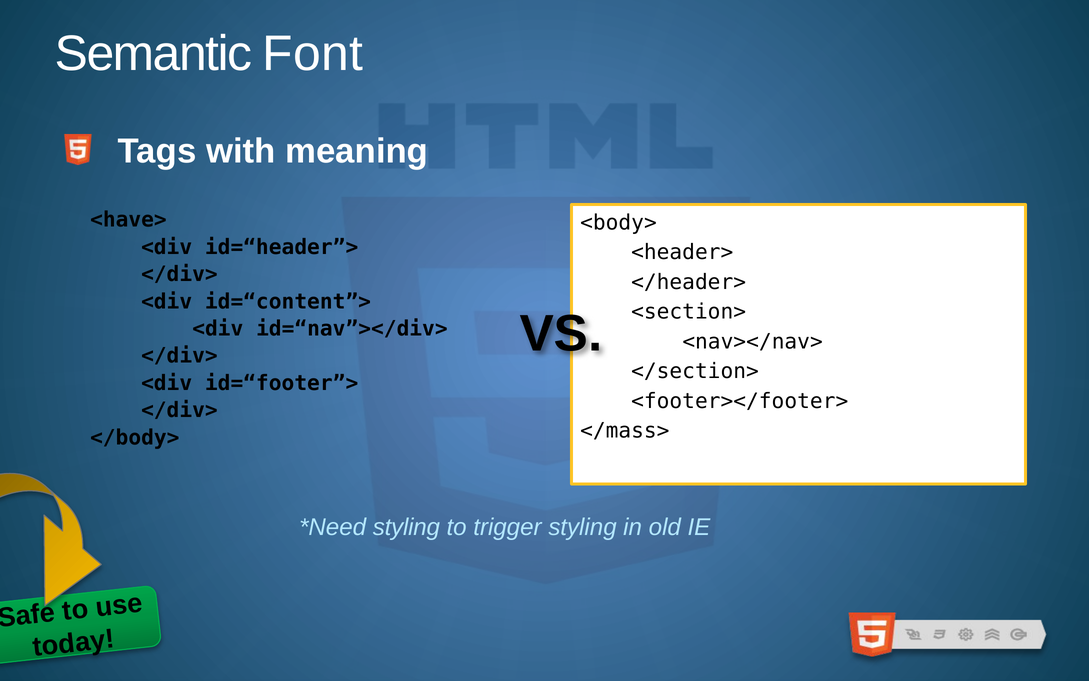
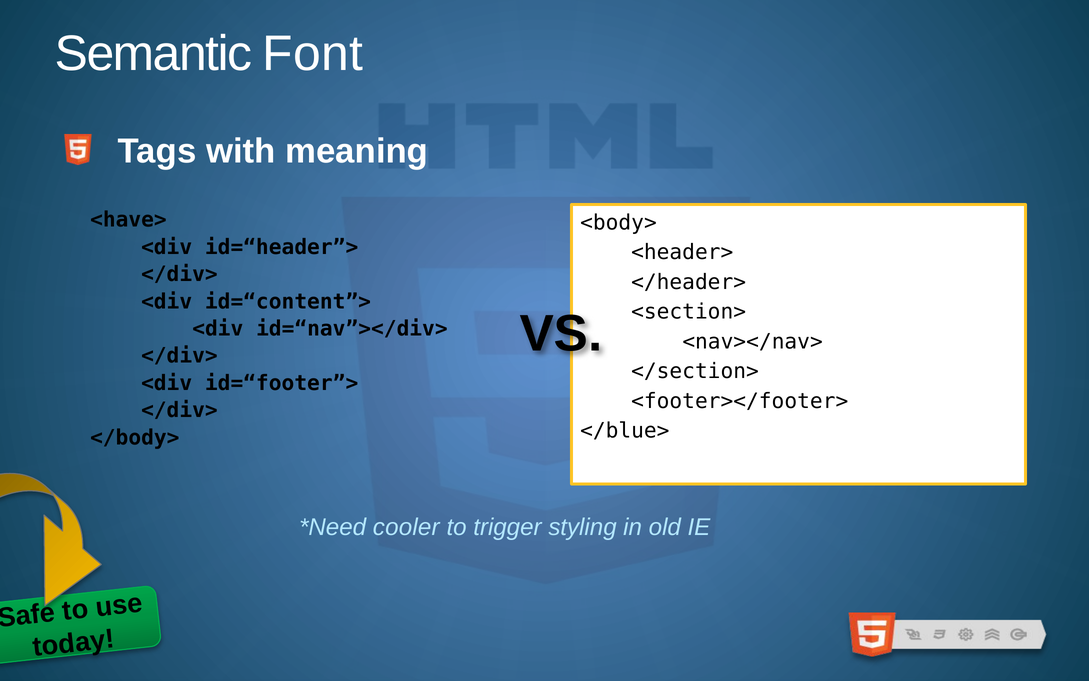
</mass>: </mass> -> </blue>
styling at (406, 527): styling -> cooler
